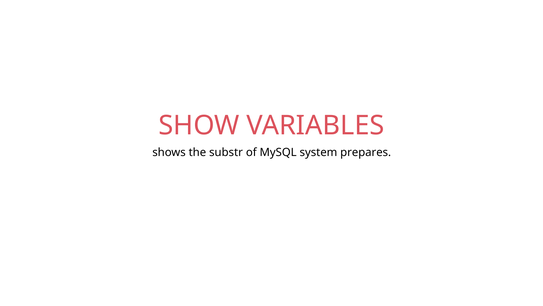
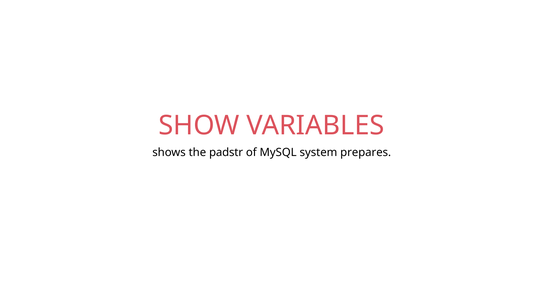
substr: substr -> padstr
